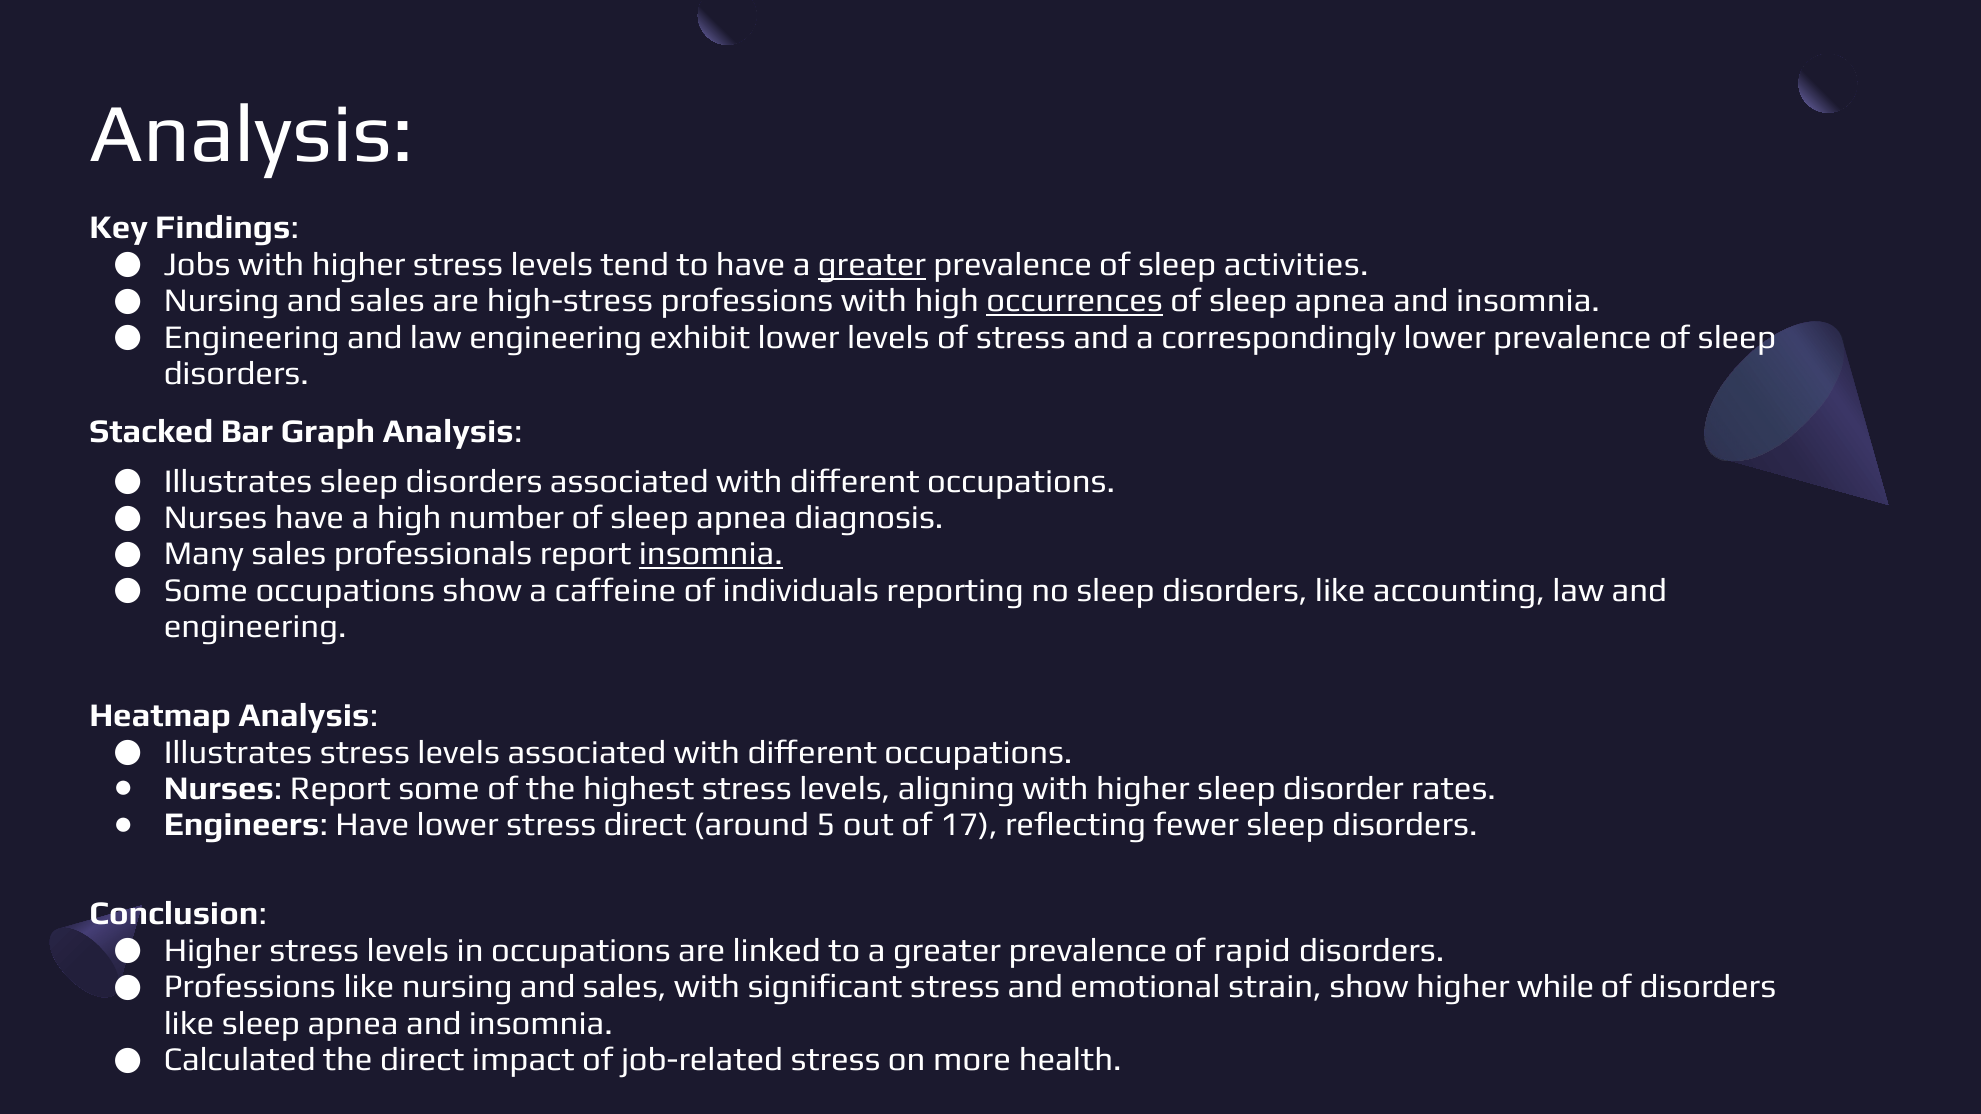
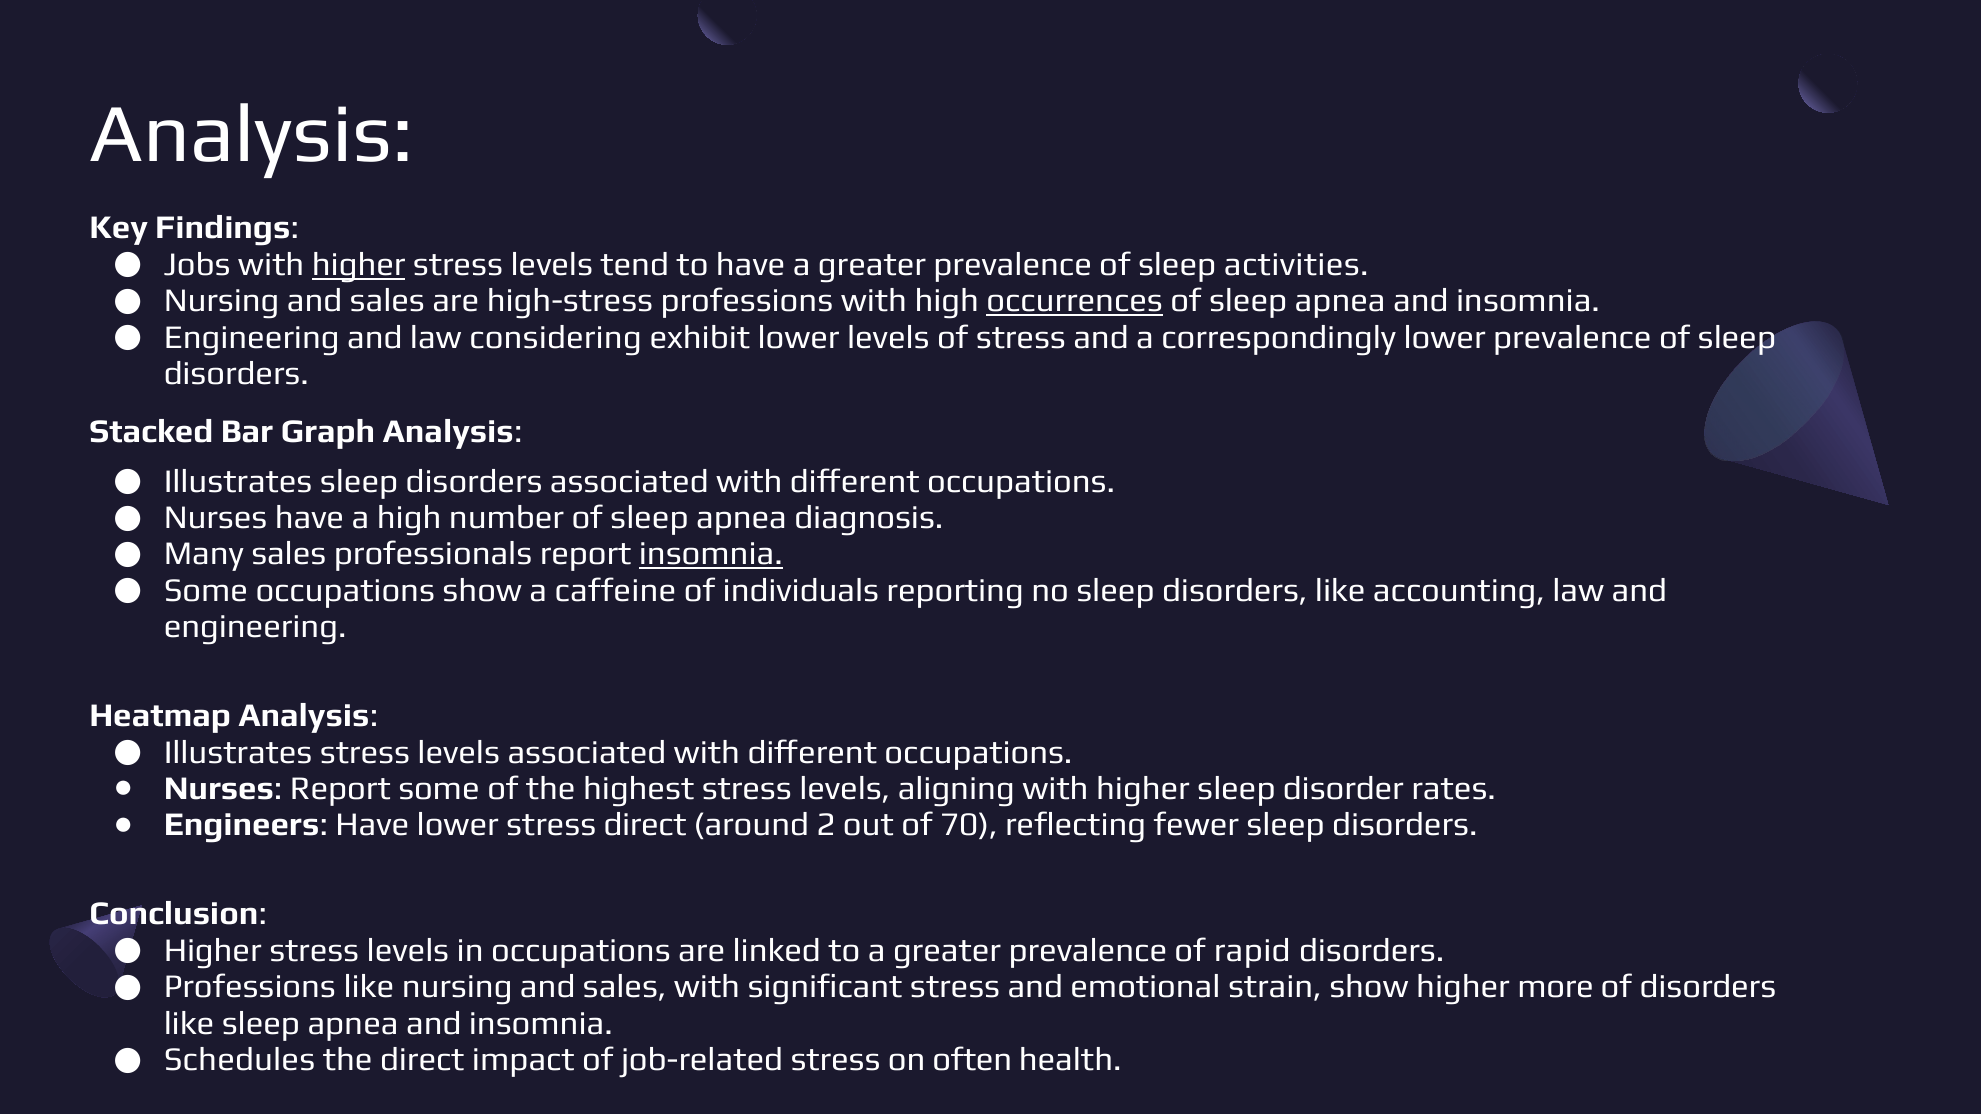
higher at (359, 265) underline: none -> present
greater at (872, 265) underline: present -> none
law engineering: engineering -> considering
5: 5 -> 2
17: 17 -> 70
while: while -> more
Calculated: Calculated -> Schedules
more: more -> often
